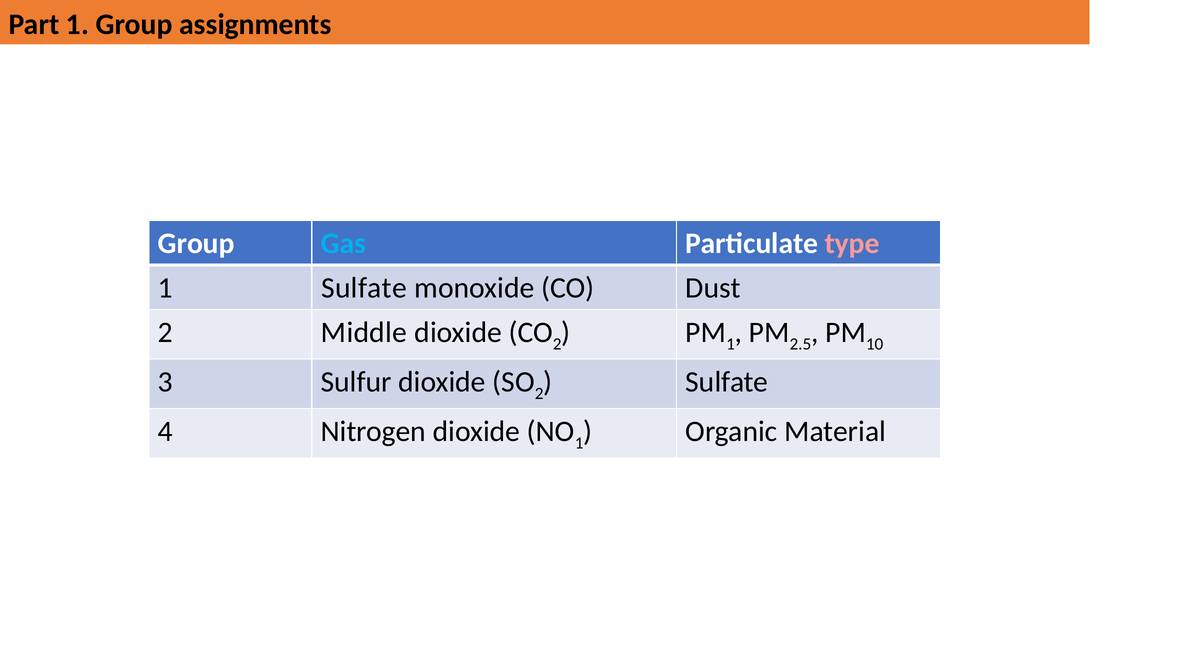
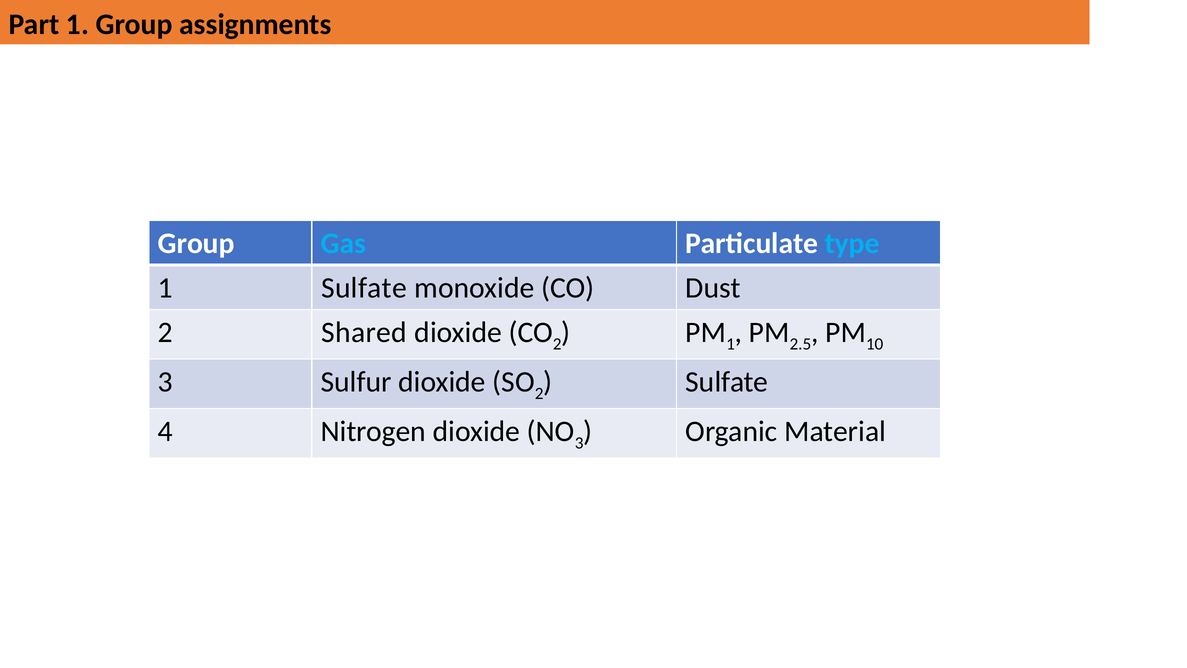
type colour: pink -> light blue
Middle: Middle -> Shared
1 at (579, 443): 1 -> 3
